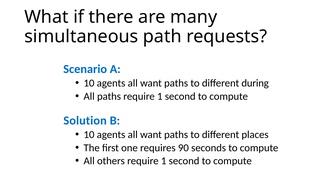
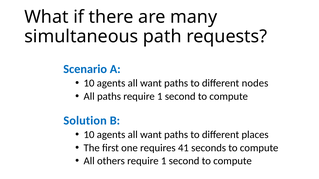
during: during -> nodes
90: 90 -> 41
